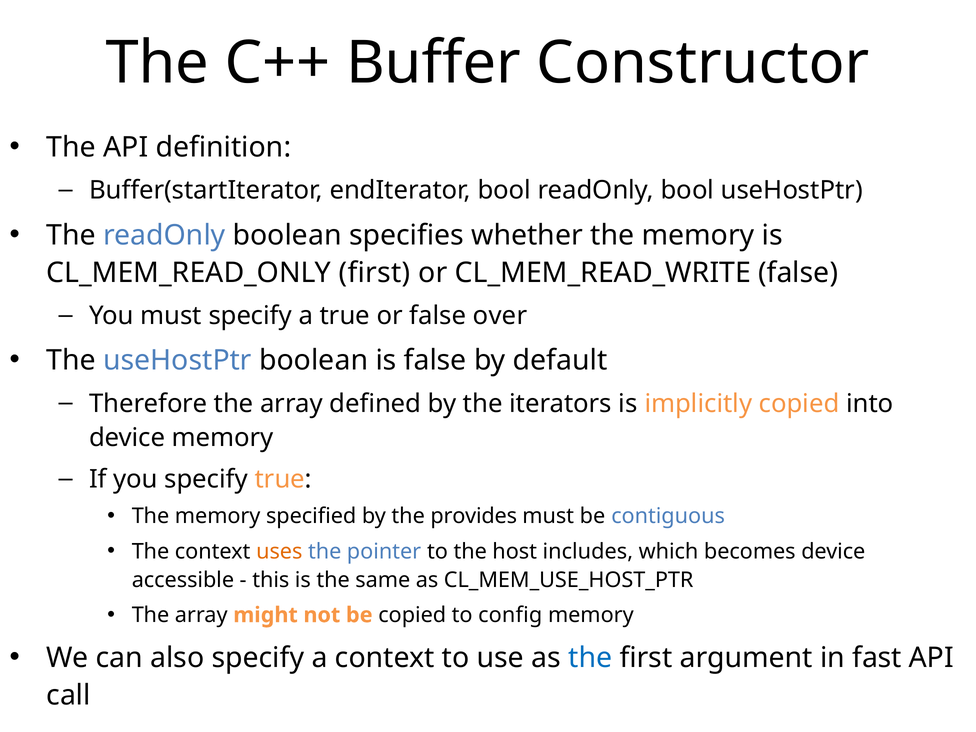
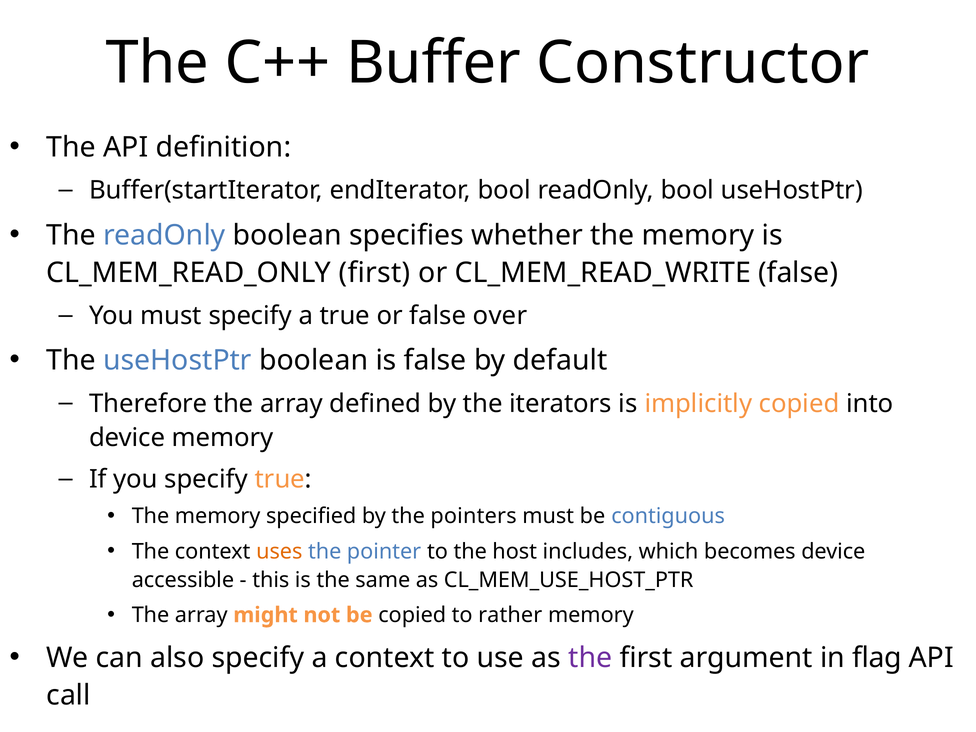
provides: provides -> pointers
config: config -> rather
the at (590, 658) colour: blue -> purple
fast: fast -> flag
